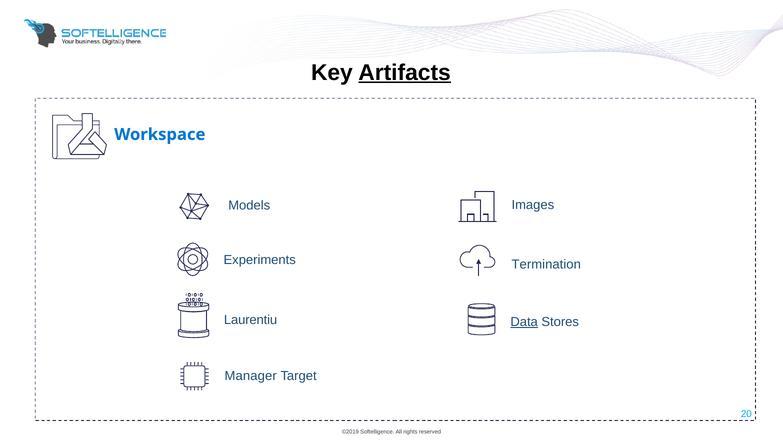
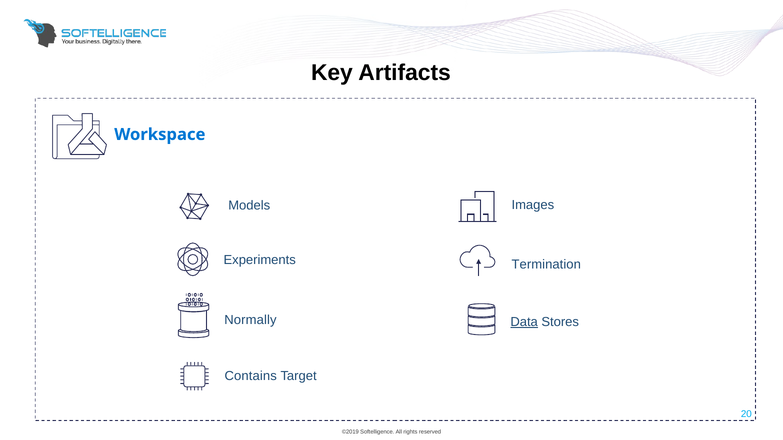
Artifacts underline: present -> none
Laurentiu: Laurentiu -> Normally
Manager: Manager -> Contains
